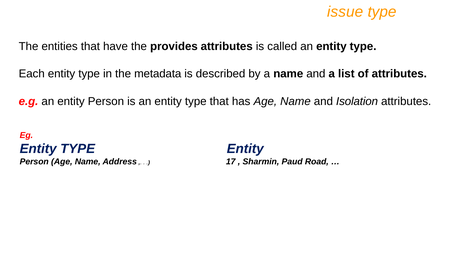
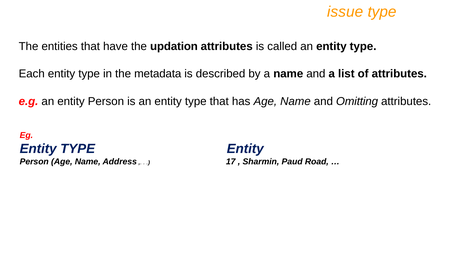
provides: provides -> updation
Isolation: Isolation -> Omitting
